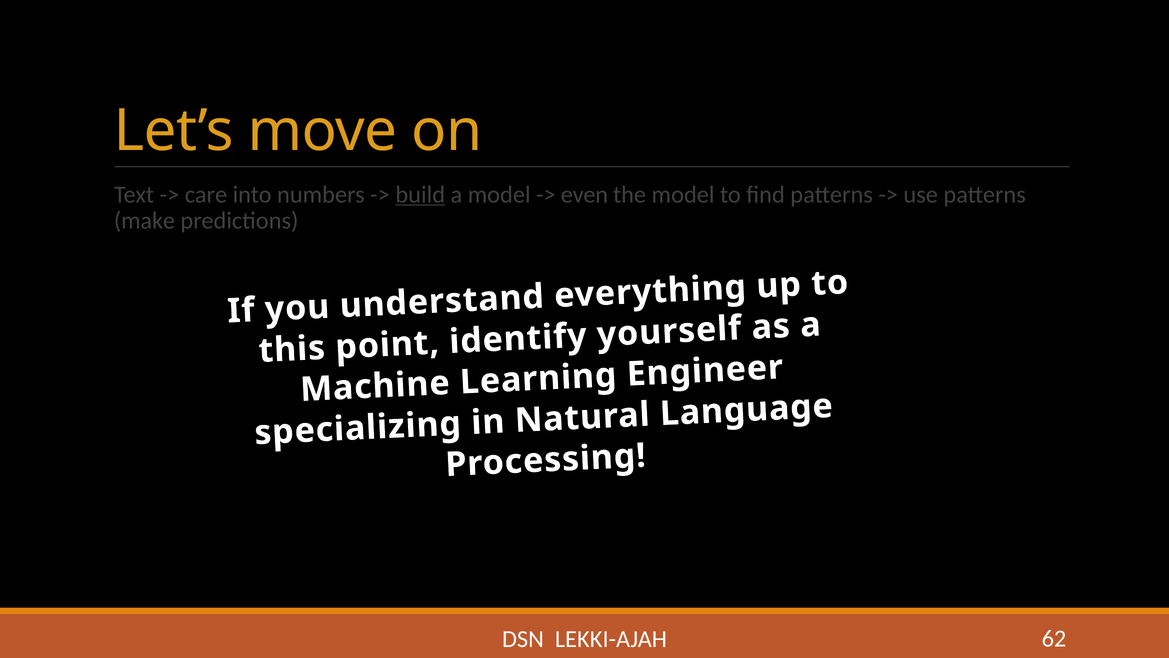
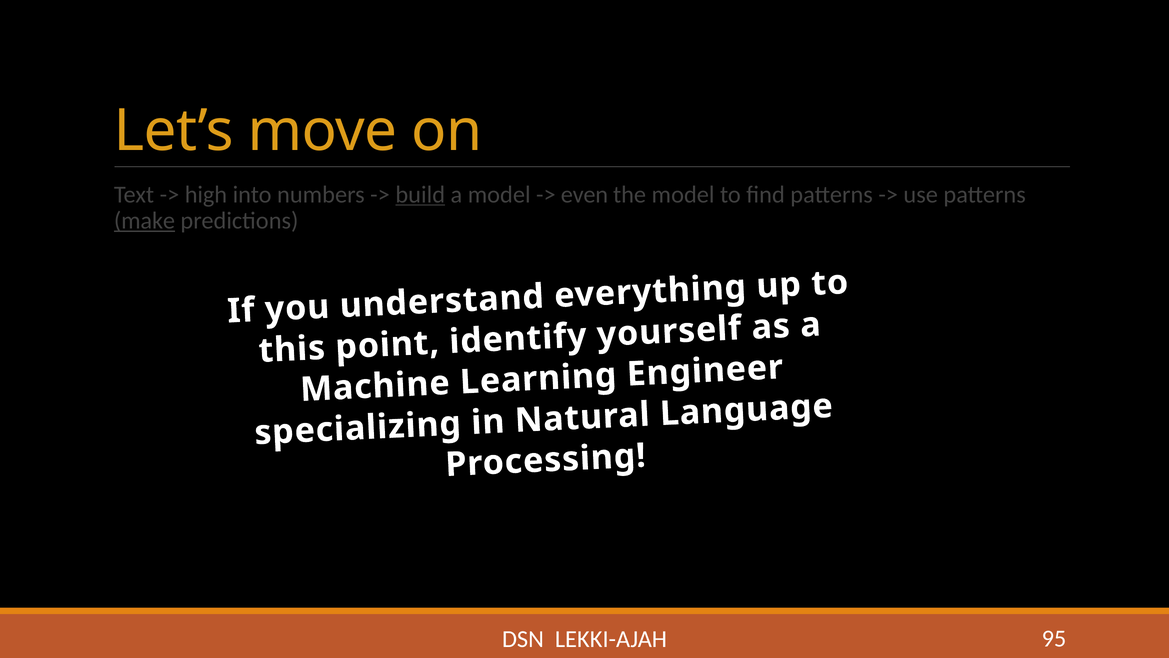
care: care -> high
make underline: none -> present
62: 62 -> 95
